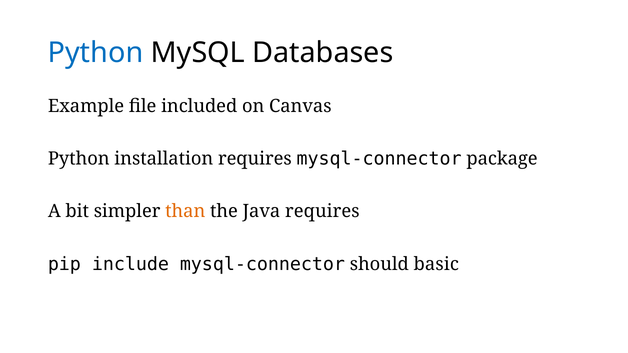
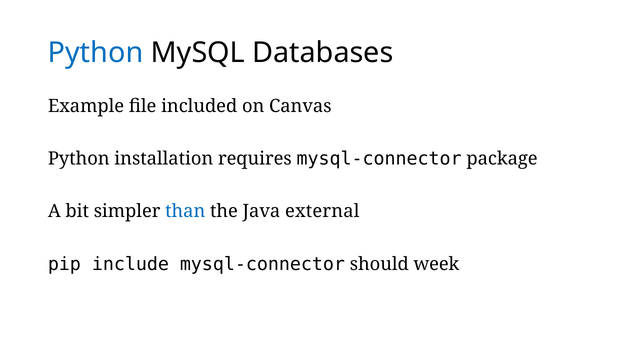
than colour: orange -> blue
Java requires: requires -> external
basic: basic -> week
